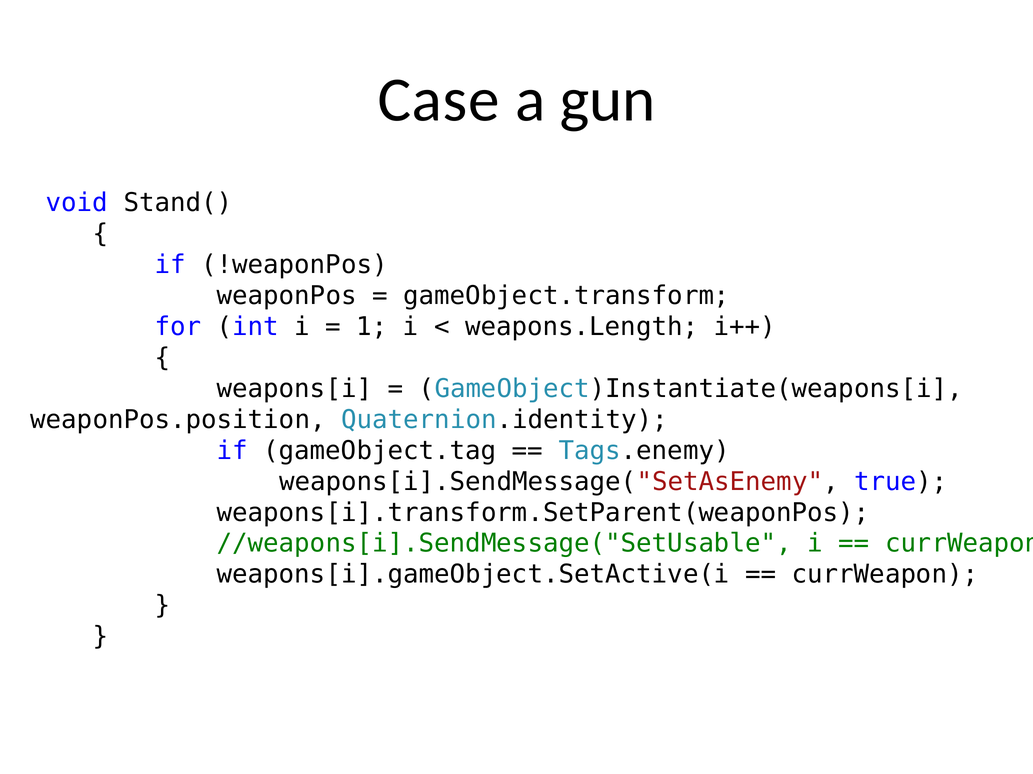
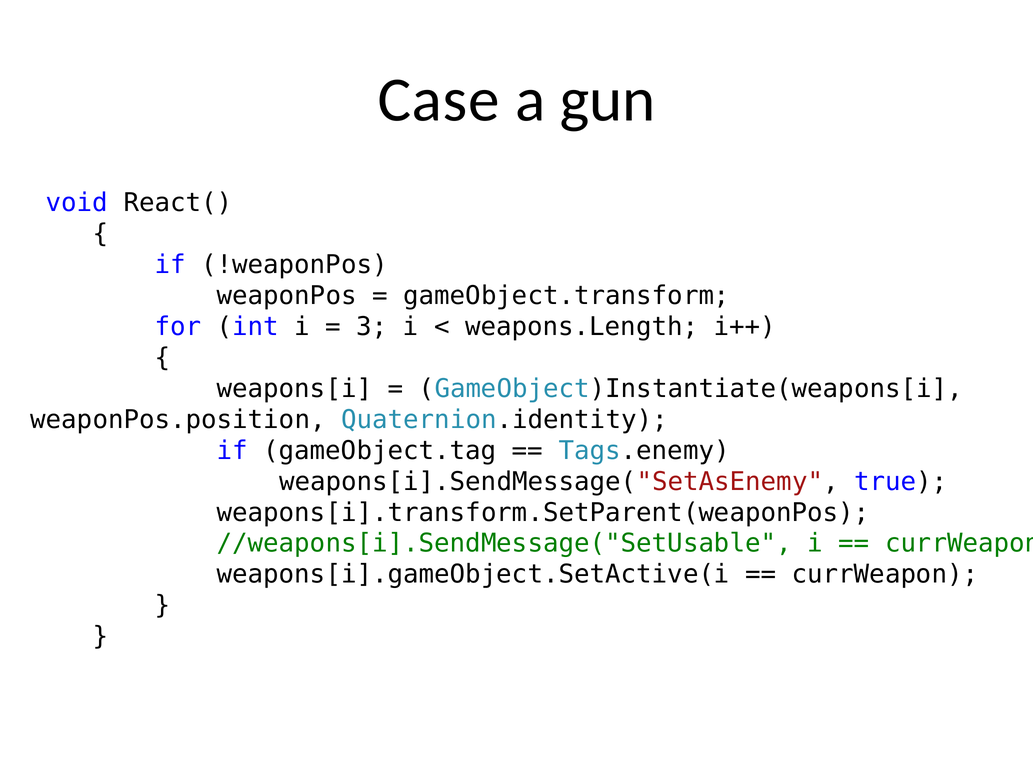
Stand(: Stand( -> React(
1: 1 -> 3
